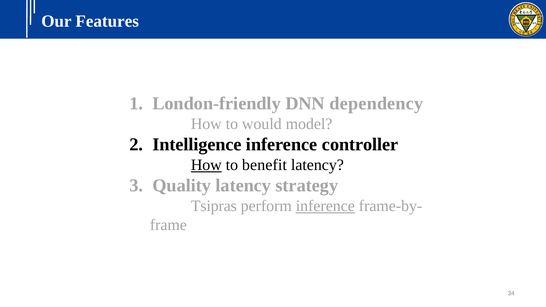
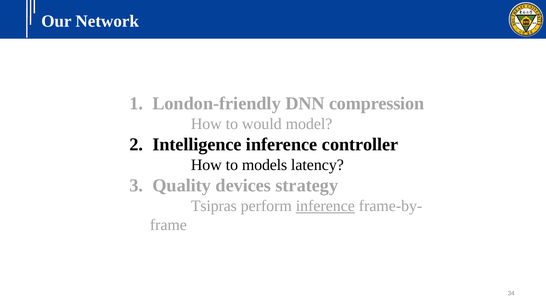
Features: Features -> Network
dependency: dependency -> compression
How at (206, 165) underline: present -> none
benefit: benefit -> models
Quality latency: latency -> devices
